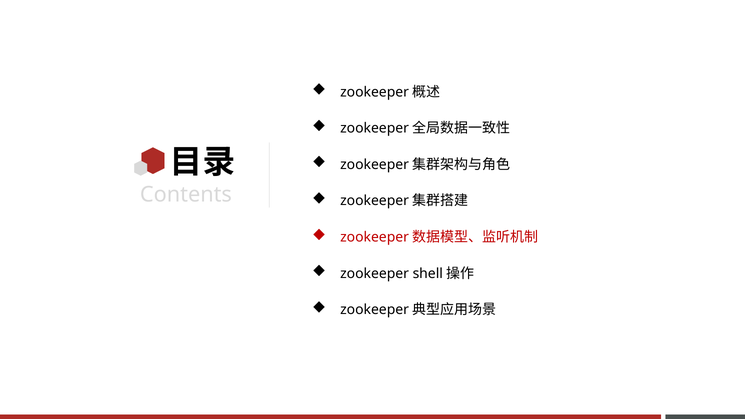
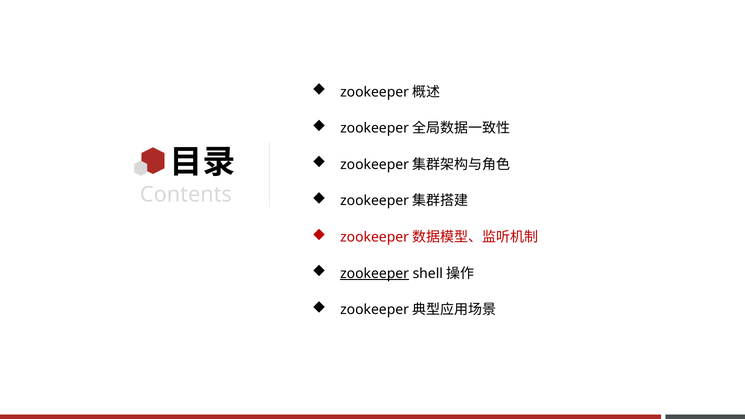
zookeeper underline: none -> present
